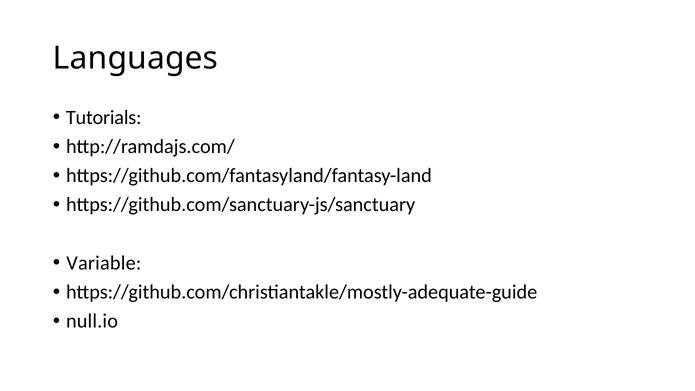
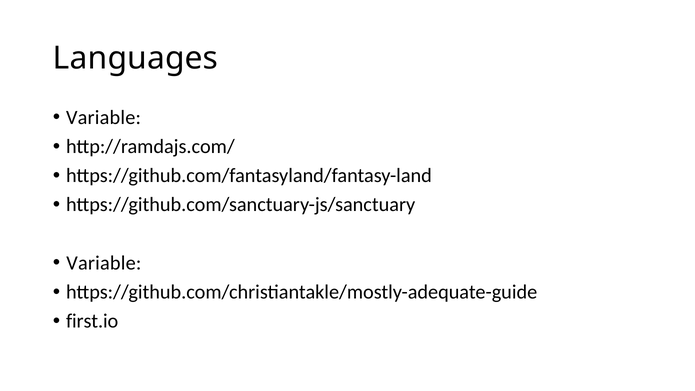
Tutorials at (104, 117): Tutorials -> Variable
null.io: null.io -> first.io
